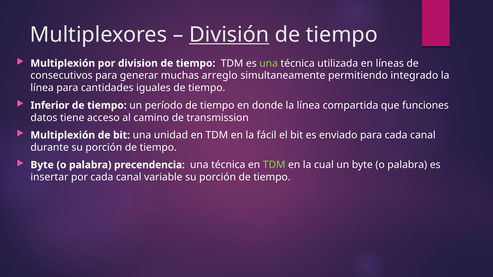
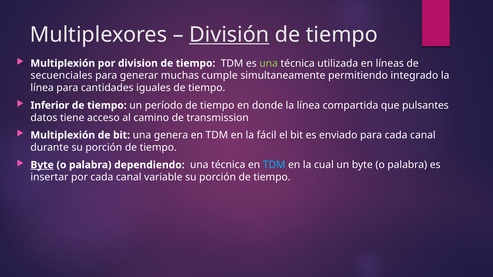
consecutivos: consecutivos -> secuenciales
arreglo: arreglo -> cumple
funciones: funciones -> pulsantes
unidad: unidad -> genera
Byte at (42, 165) underline: none -> present
precendencia: precendencia -> dependiendo
TDM at (274, 165) colour: light green -> light blue
